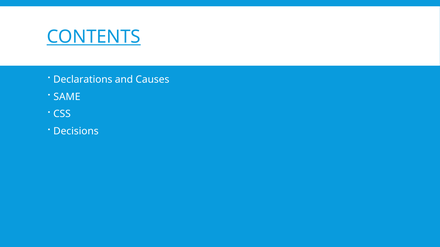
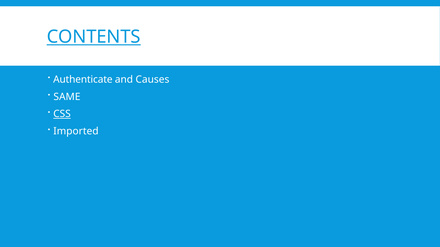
Declarations: Declarations -> Authenticate
CSS underline: none -> present
Decisions: Decisions -> Imported
